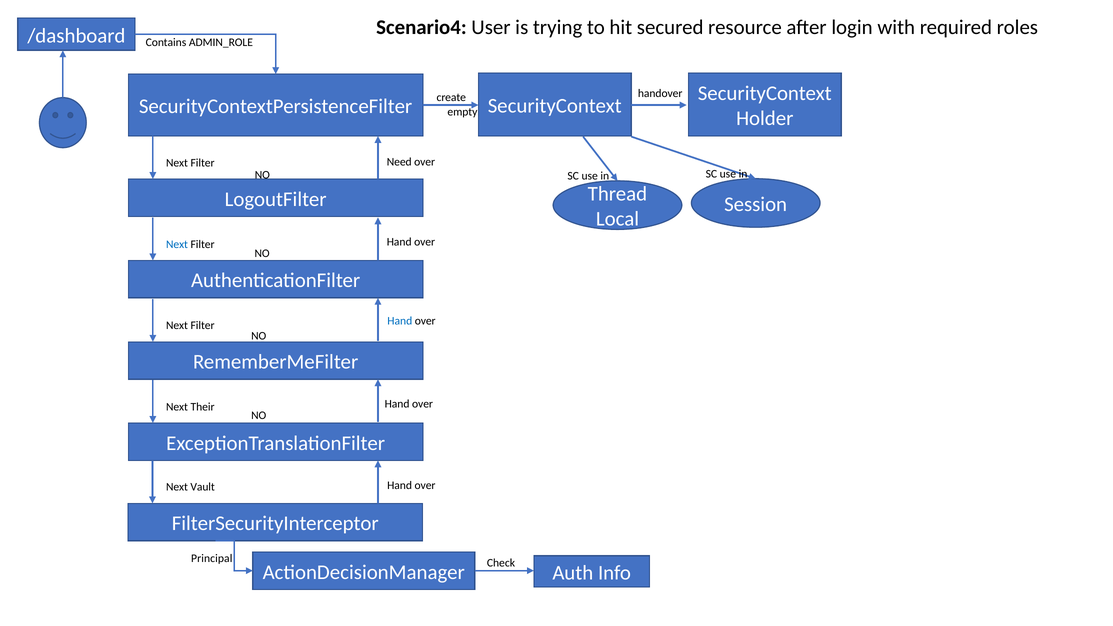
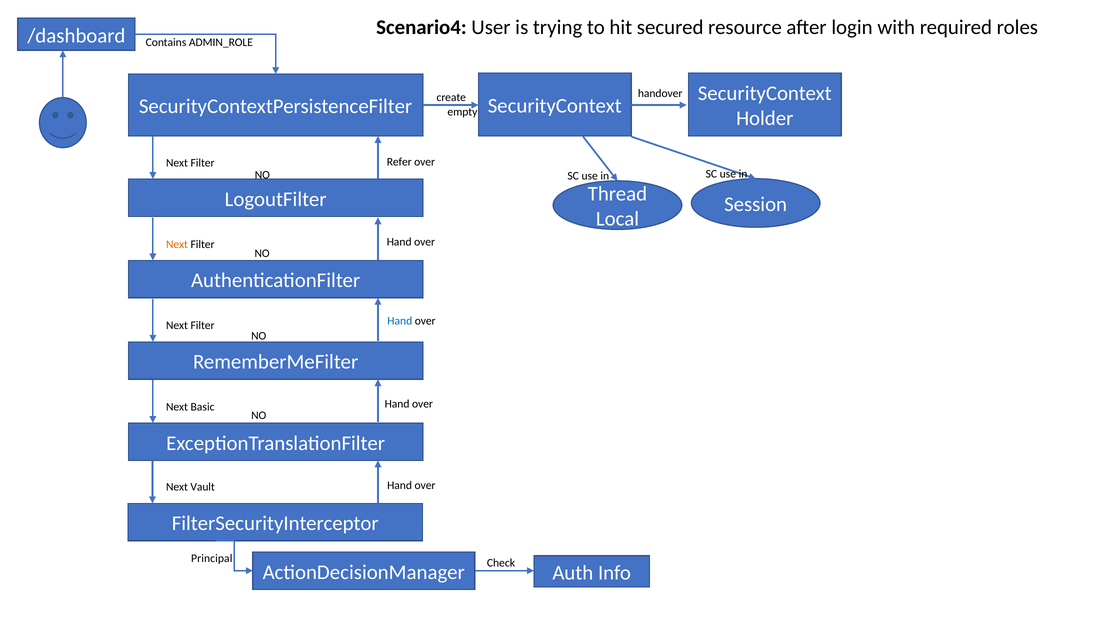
Need: Need -> Refer
Next at (177, 244) colour: blue -> orange
Their: Their -> Basic
